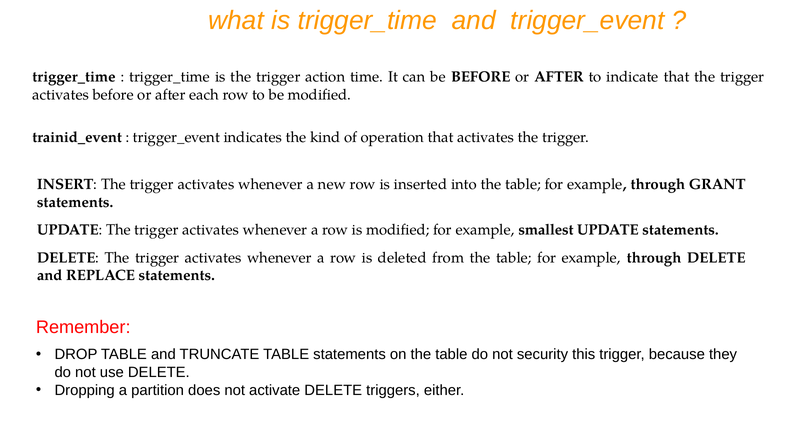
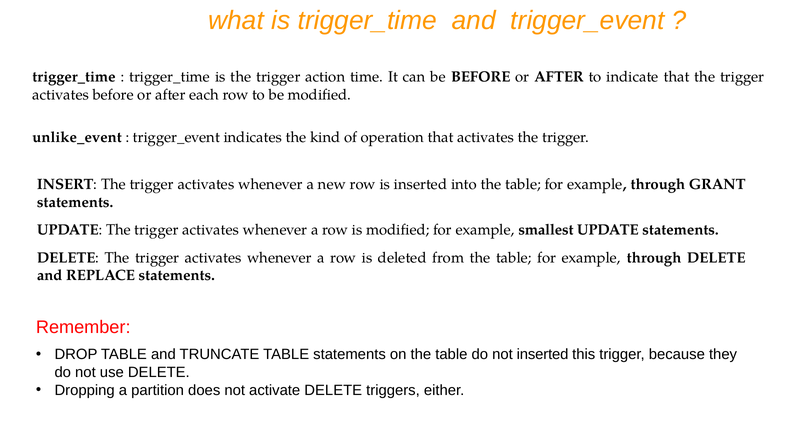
trainid_event: trainid_event -> unlike_event
not security: security -> inserted
